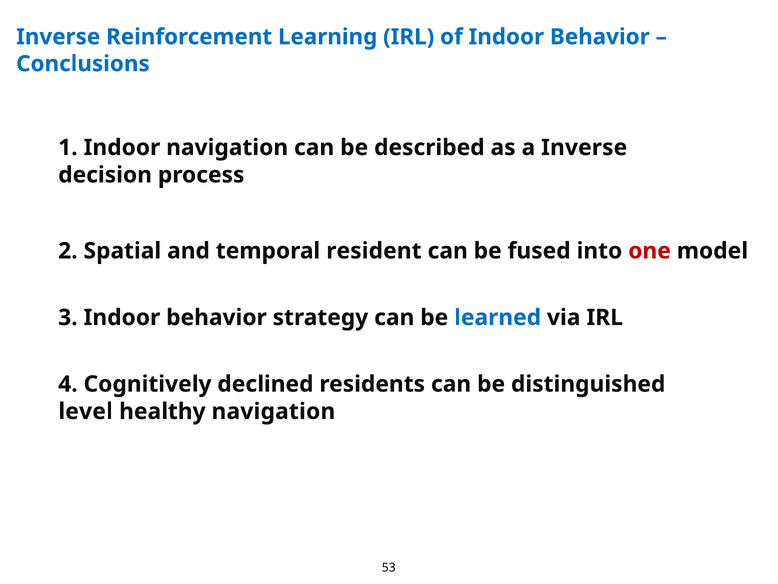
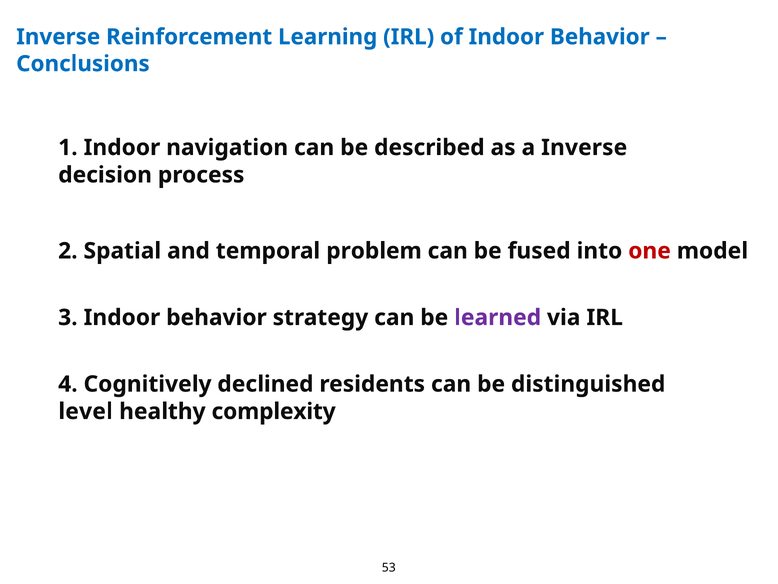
resident: resident -> problem
learned colour: blue -> purple
healthy navigation: navigation -> complexity
